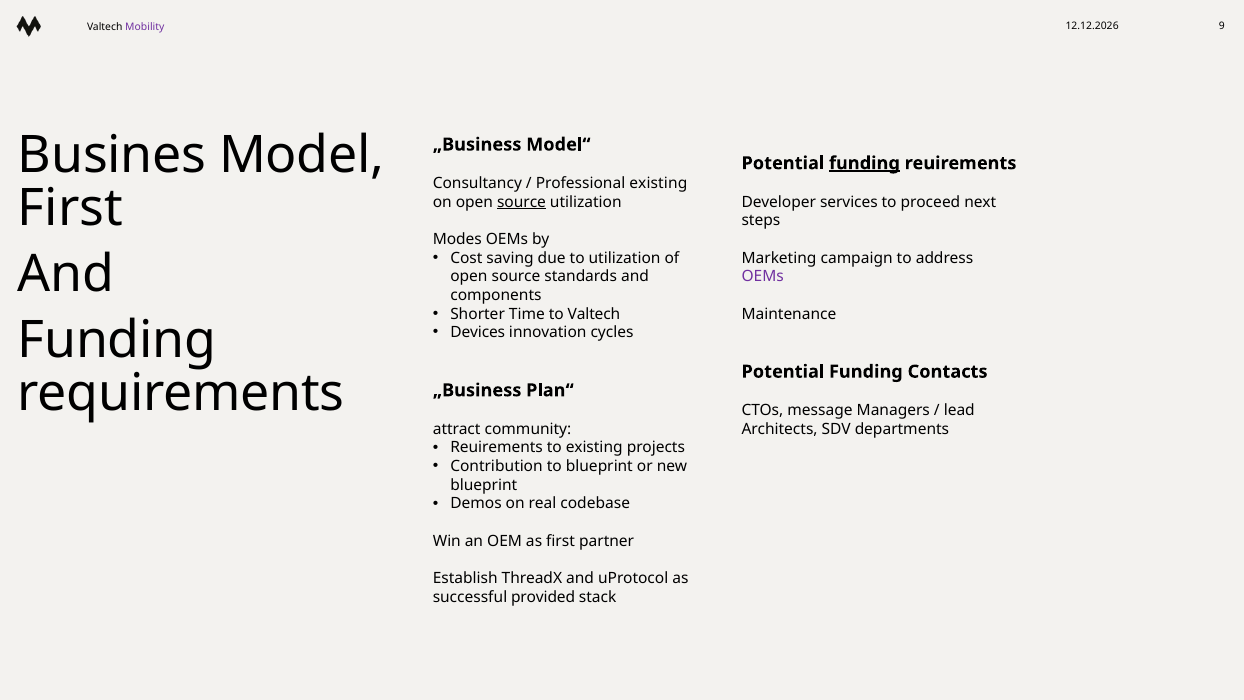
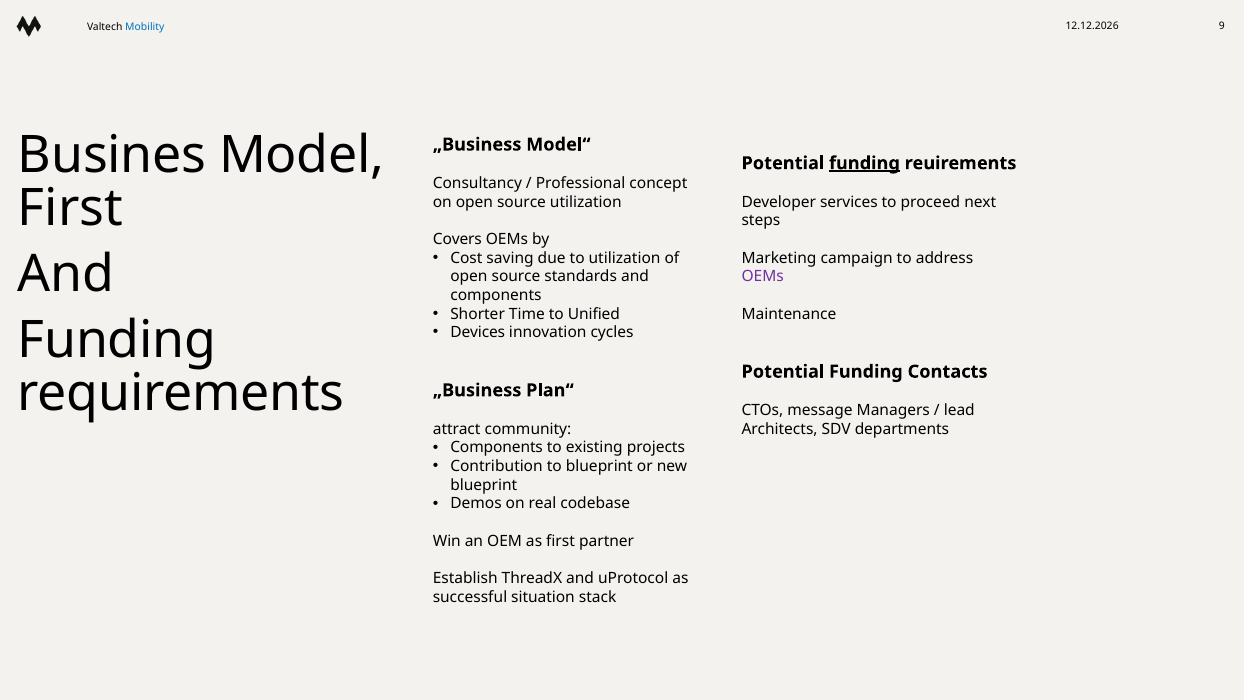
Mobility colour: purple -> blue
Professional existing: existing -> concept
source at (522, 202) underline: present -> none
Modes: Modes -> Covers
to Valtech: Valtech -> Unified
Reuirements at (497, 448): Reuirements -> Components
provided: provided -> situation
